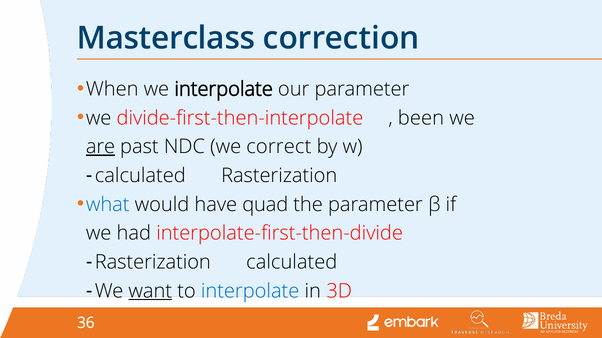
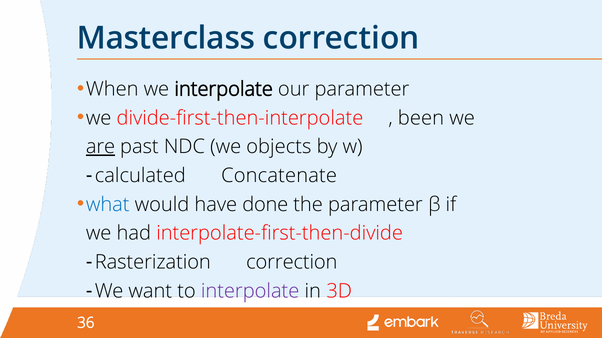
correct: correct -> objects
Rasterization at (279, 176): Rasterization -> Concatenate
quad: quad -> done
calculated at (292, 263): calculated -> correction
want underline: present -> none
interpolate at (250, 291) colour: blue -> purple
